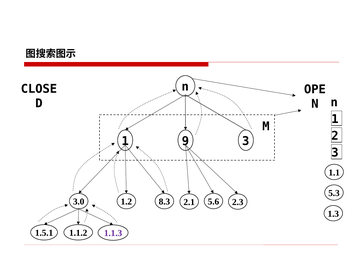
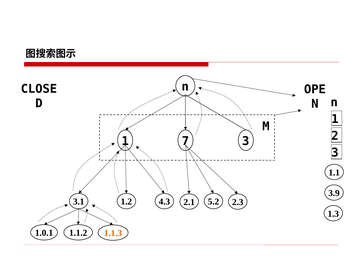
9: 9 -> 7
5.3: 5.3 -> 3.9
3.0: 3.0 -> 3.1
8.3: 8.3 -> 4.3
5.6: 5.6 -> 5.2
1.5.1: 1.5.1 -> 1.0.1
1.1.3 colour: purple -> orange
